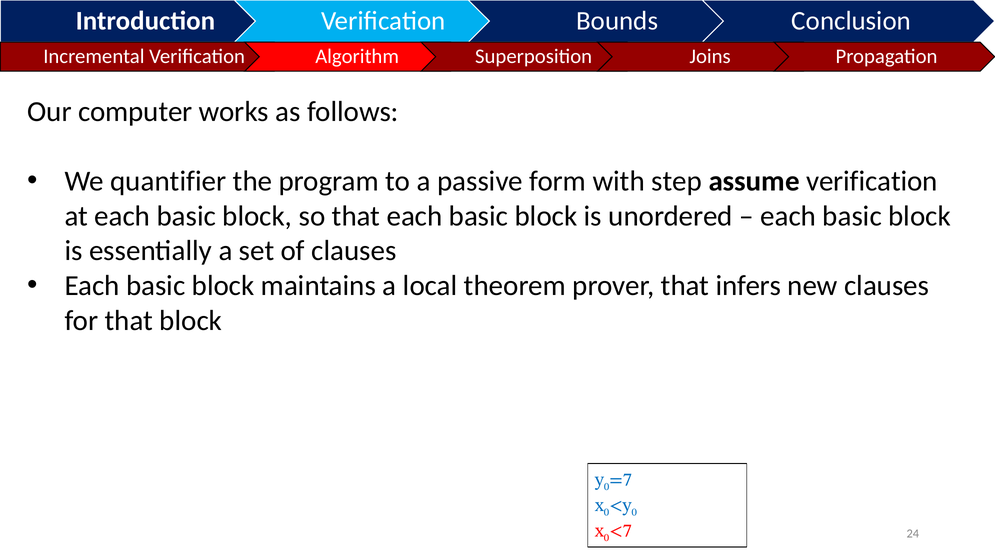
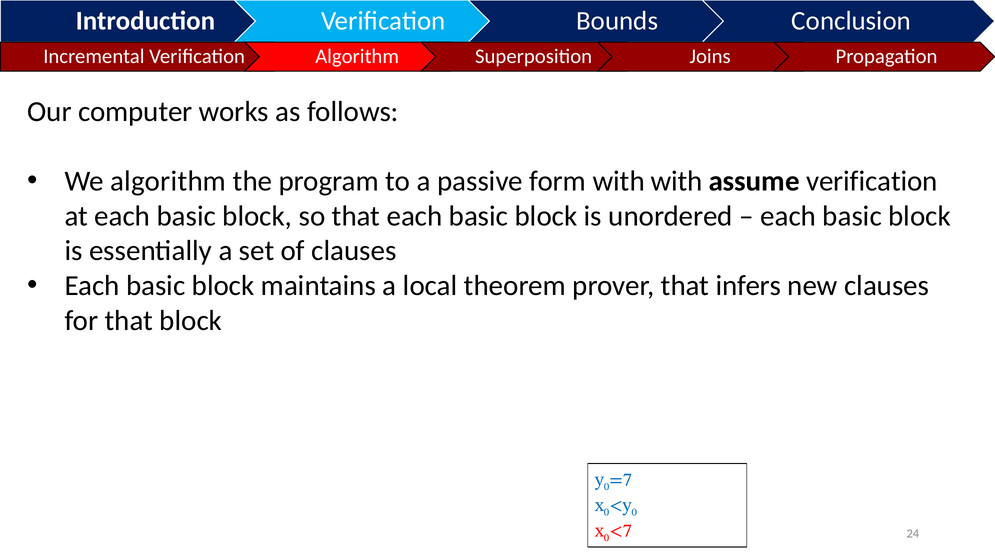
We quantifier: quantifier -> algorithm
with step: step -> with
